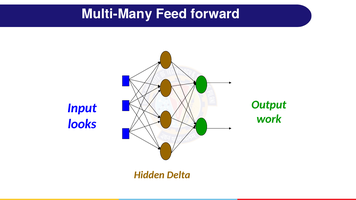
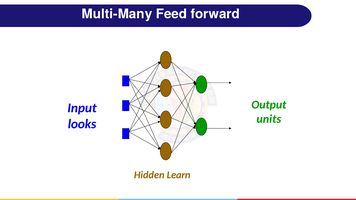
work: work -> units
Delta: Delta -> Learn
